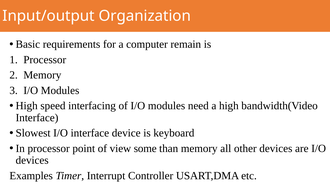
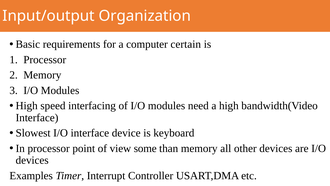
remain: remain -> certain
